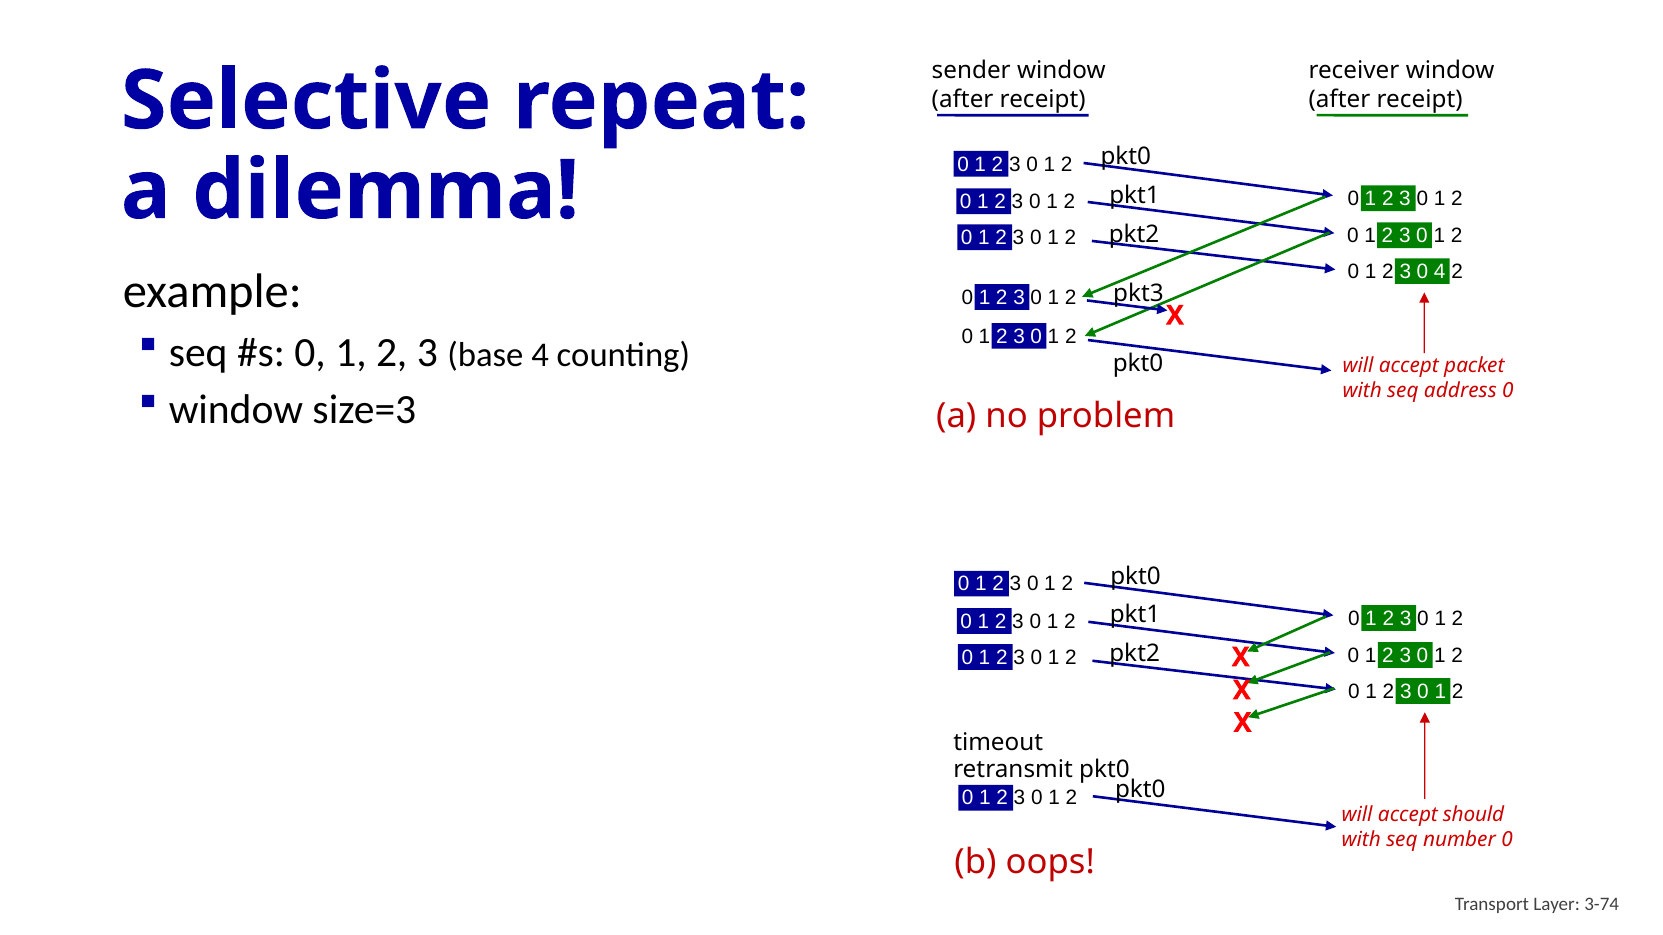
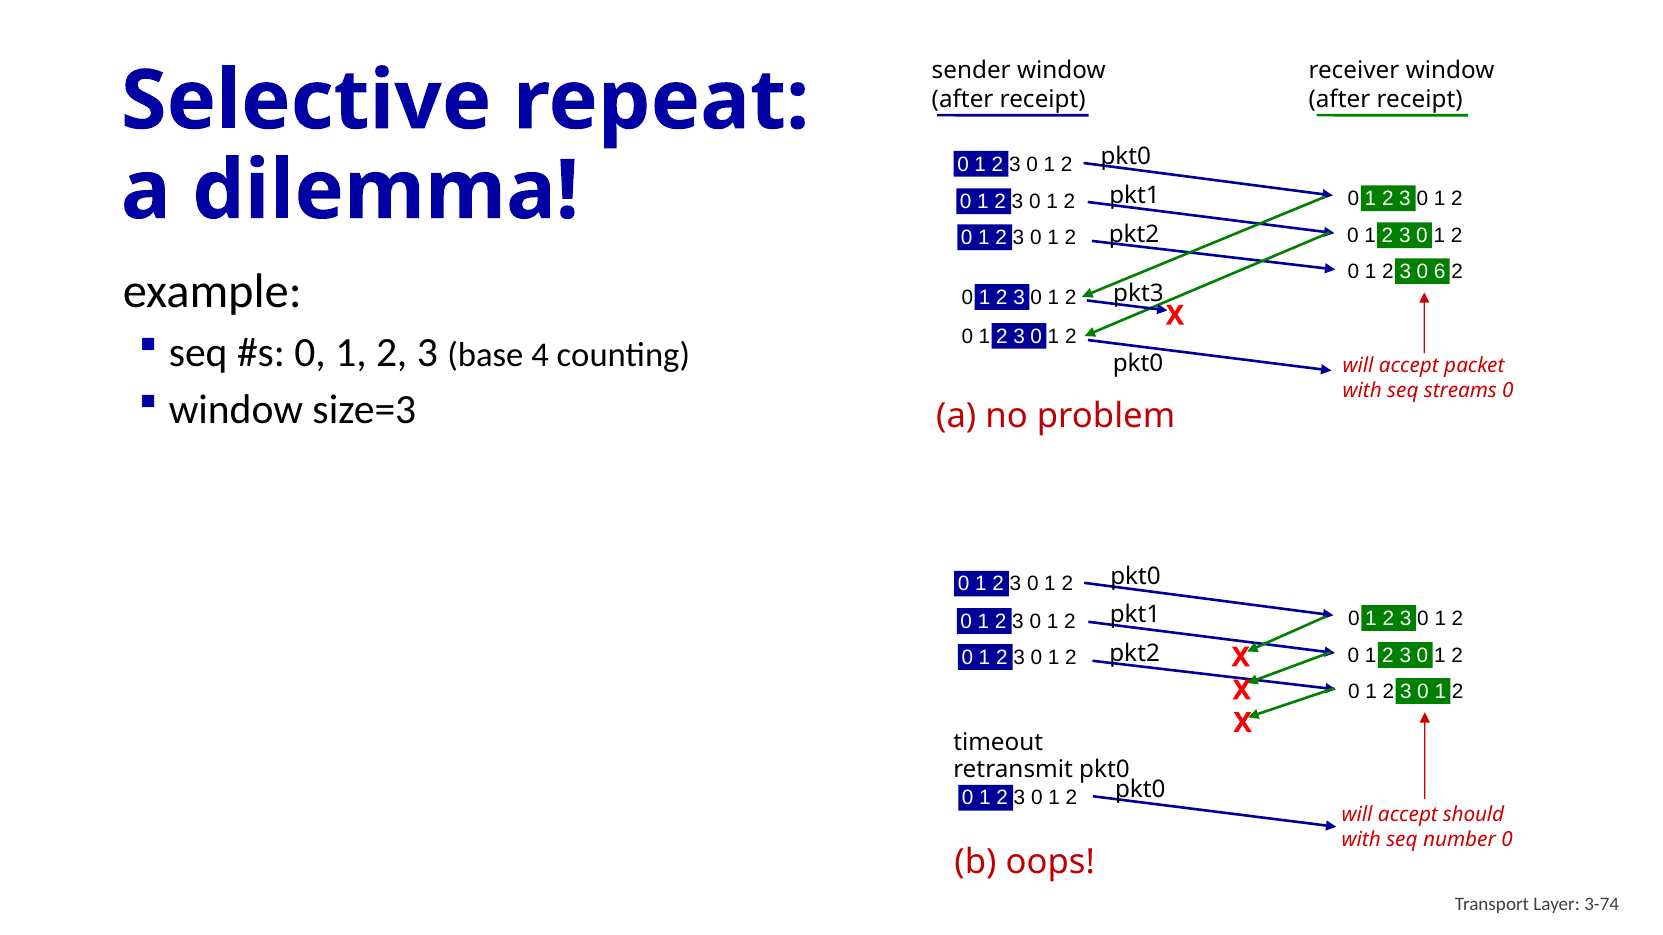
0 4: 4 -> 6
address: address -> streams
